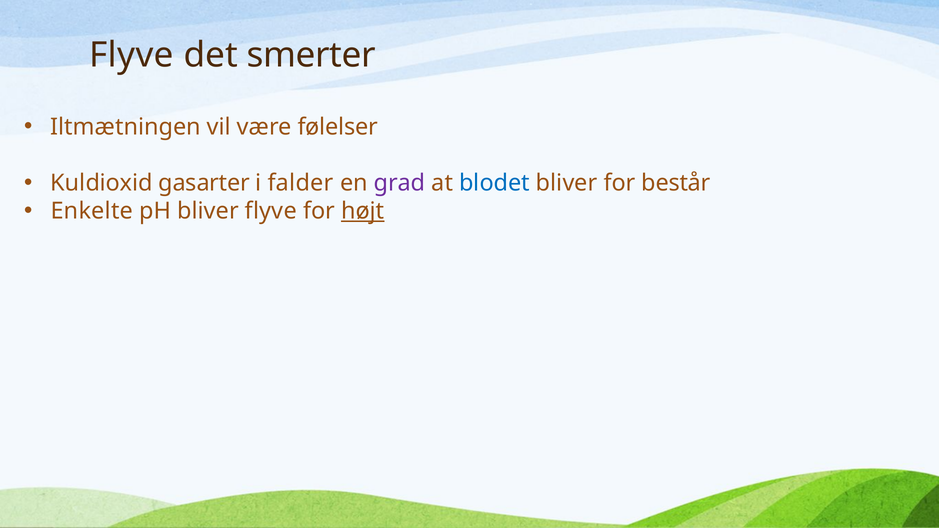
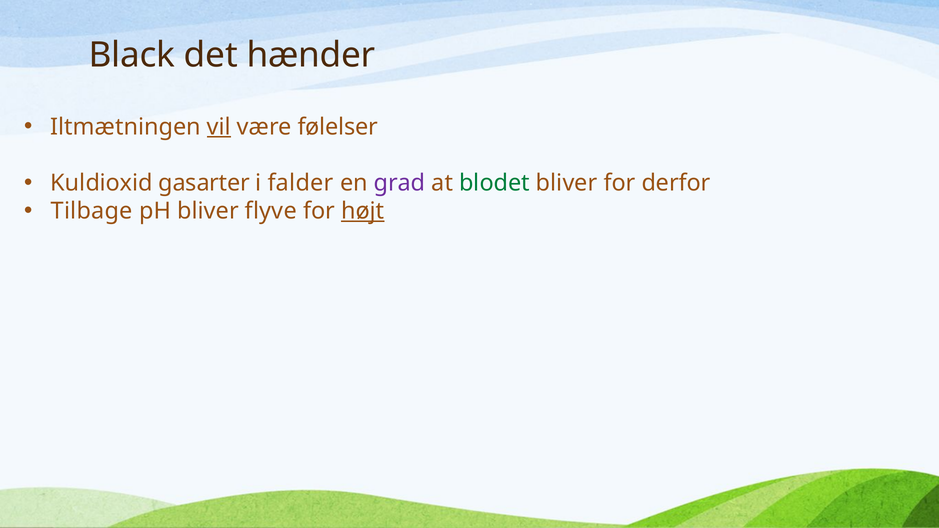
Flyve at (132, 55): Flyve -> Black
smerter: smerter -> hænder
vil underline: none -> present
blodet colour: blue -> green
består: består -> derfor
Enkelte: Enkelte -> Tilbage
